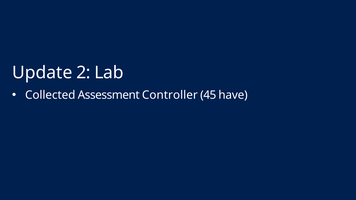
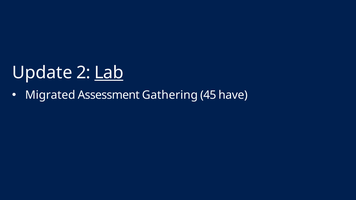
Lab underline: none -> present
Collected: Collected -> Migrated
Controller: Controller -> Gathering
